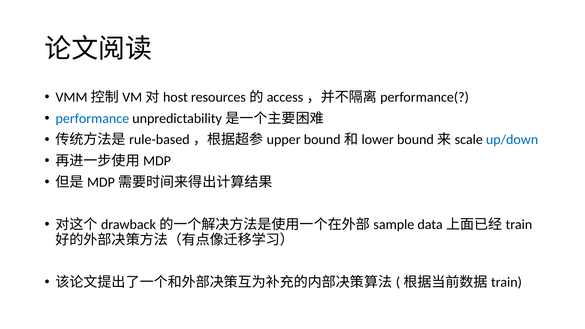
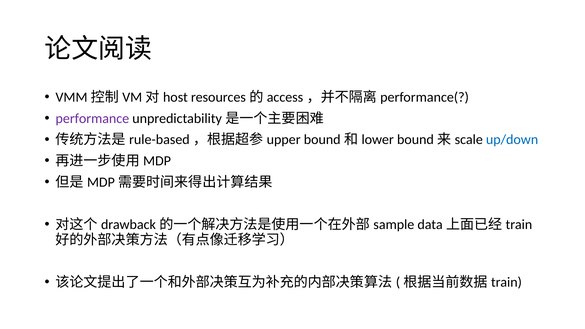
performance colour: blue -> purple
